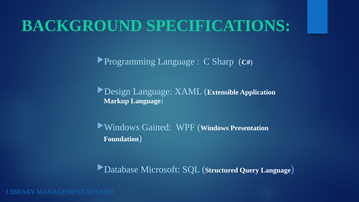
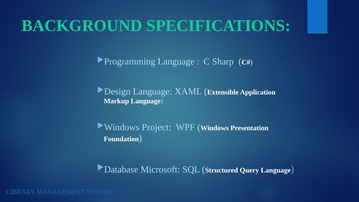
Gained: Gained -> Project
